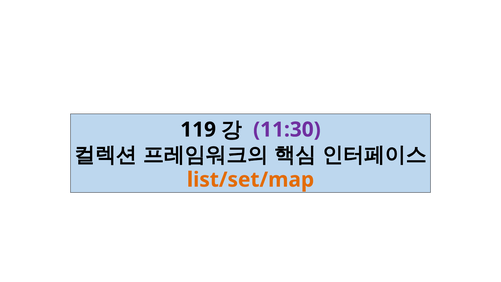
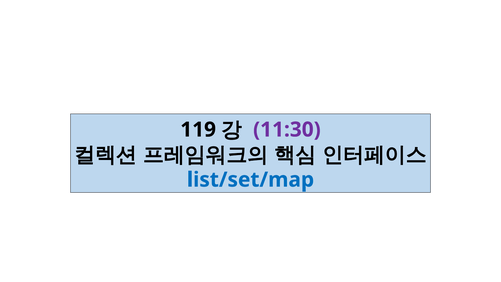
list/set/map colour: orange -> blue
